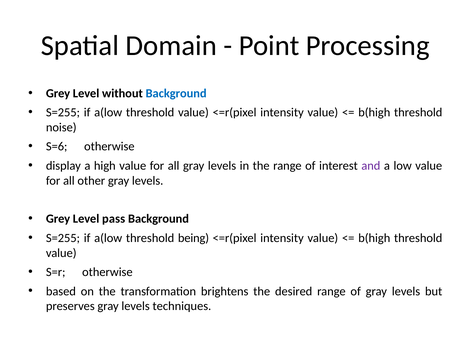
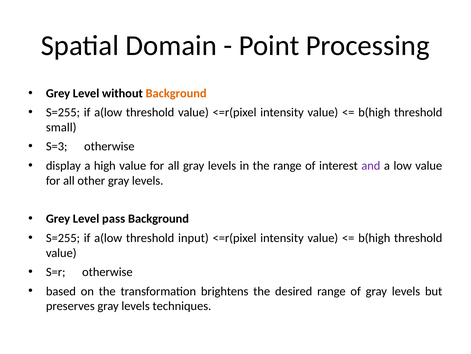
Background at (176, 93) colour: blue -> orange
noise: noise -> small
S=6: S=6 -> S=3
being: being -> input
